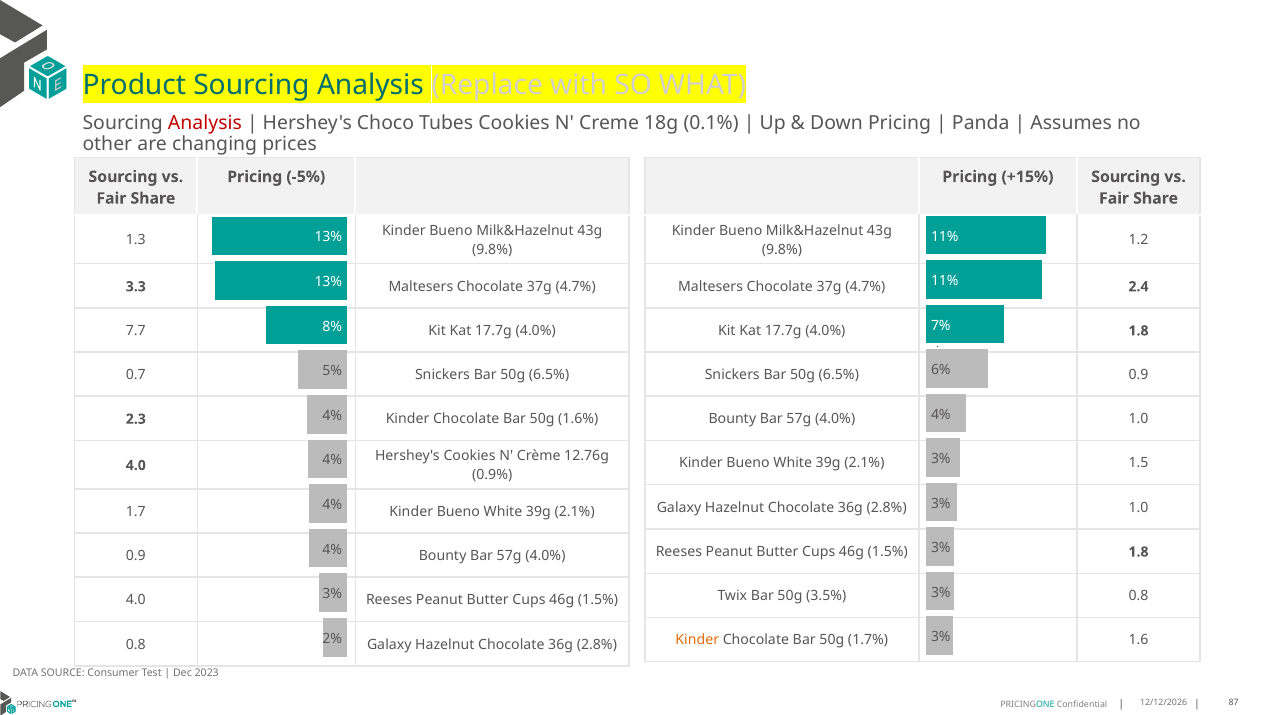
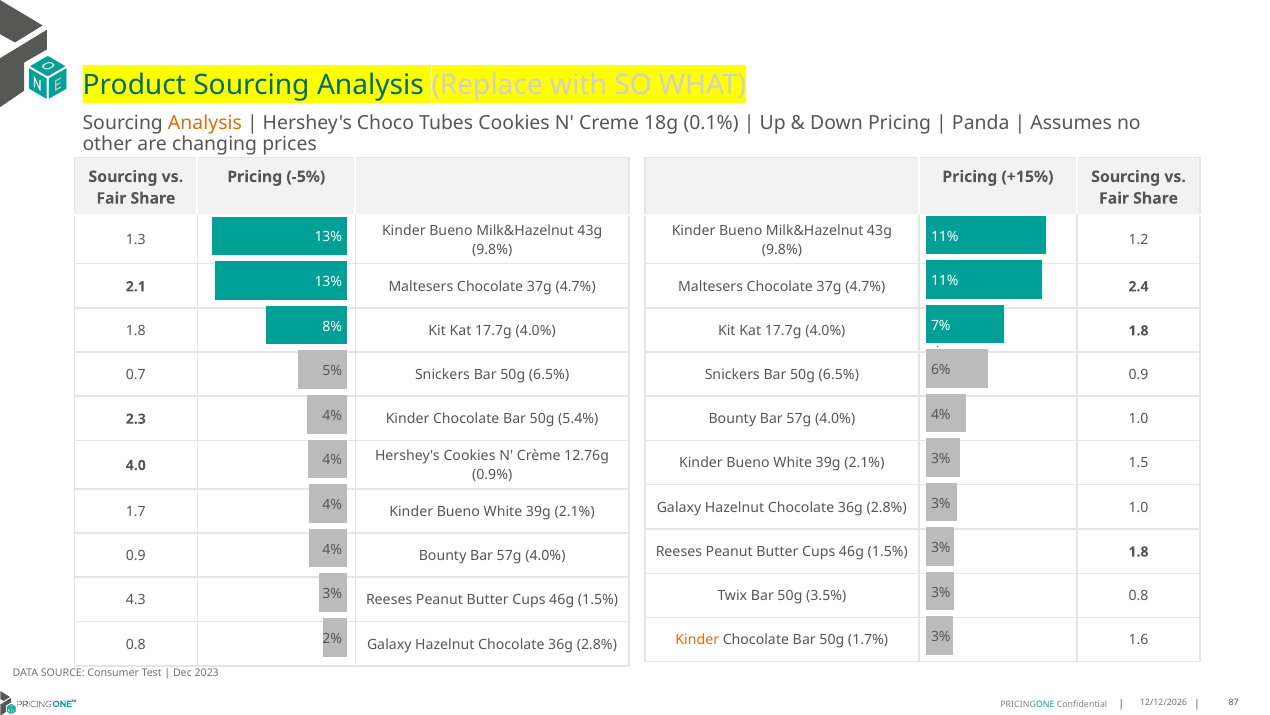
Analysis at (205, 123) colour: red -> orange
3.3: 3.3 -> 2.1
7.7 at (136, 330): 7.7 -> 1.8
1.6%: 1.6% -> 5.4%
4.0 at (136, 600): 4.0 -> 4.3
